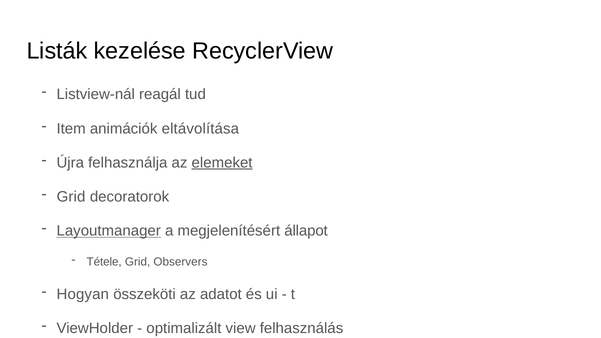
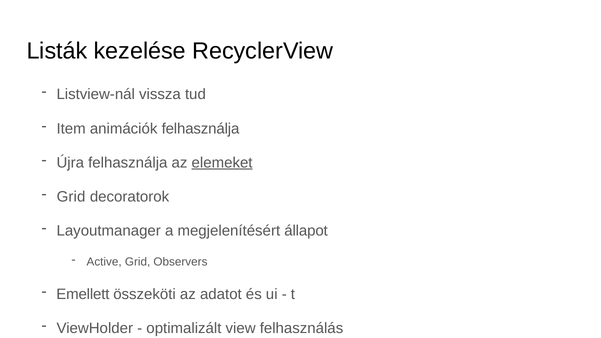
reagál: reagál -> vissza
animációk eltávolítása: eltávolítása -> felhasználja
Layoutmanager underline: present -> none
Tétele: Tétele -> Active
Hogyan: Hogyan -> Emellett
